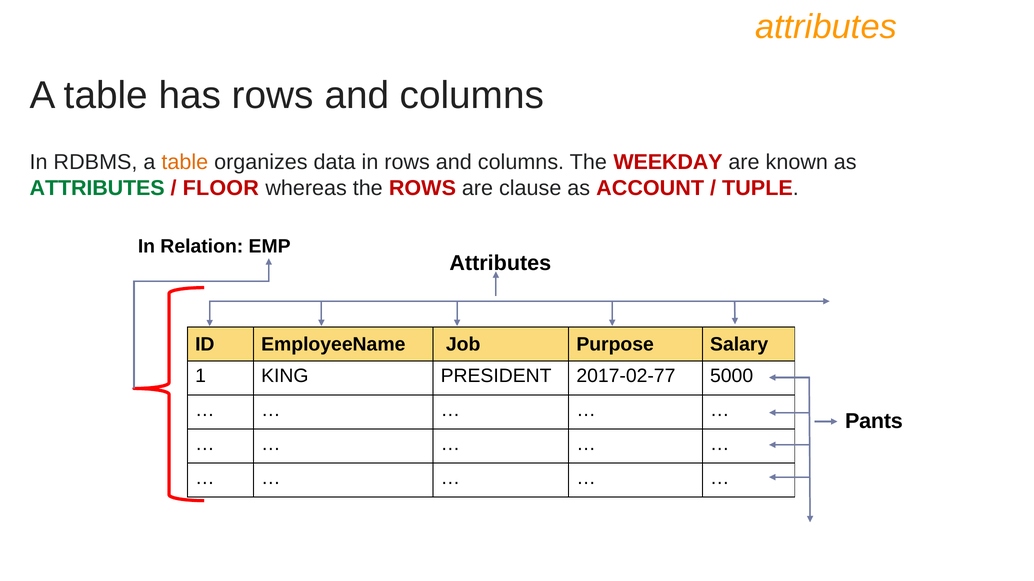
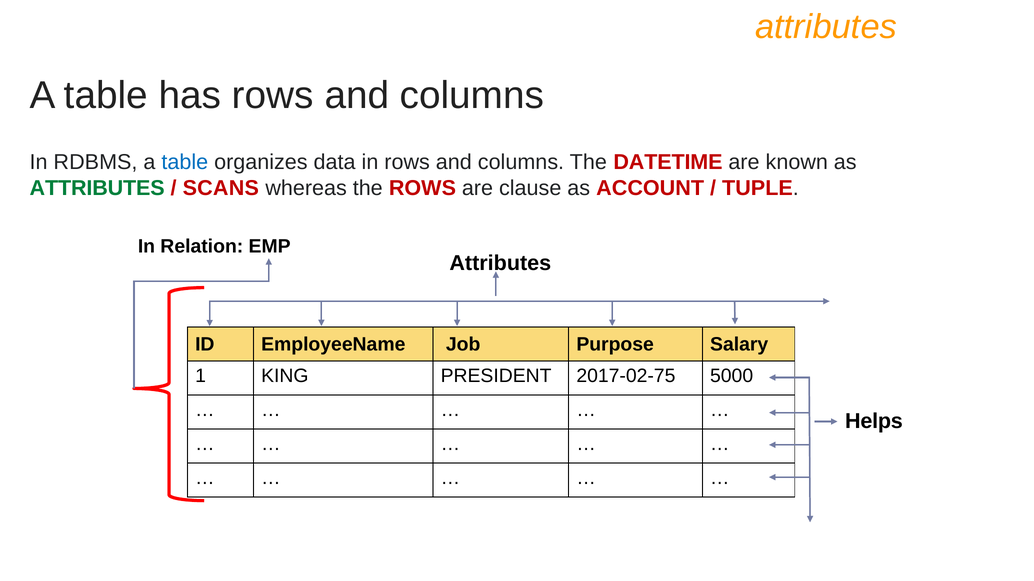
table at (185, 162) colour: orange -> blue
WEEKDAY: WEEKDAY -> DATETIME
FLOOR: FLOOR -> SCANS
2017-02-77: 2017-02-77 -> 2017-02-75
Pants: Pants -> Helps
